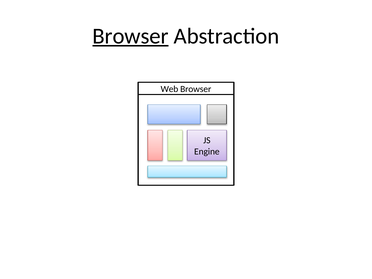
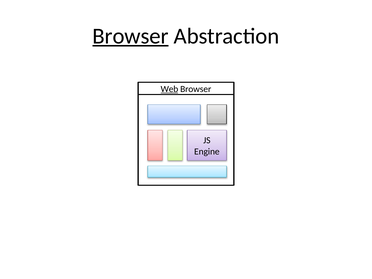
Web underline: none -> present
